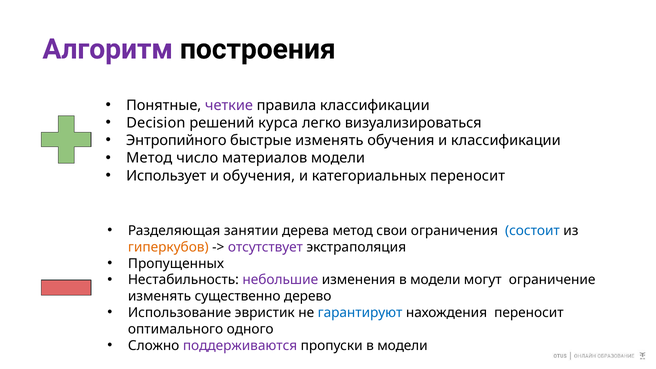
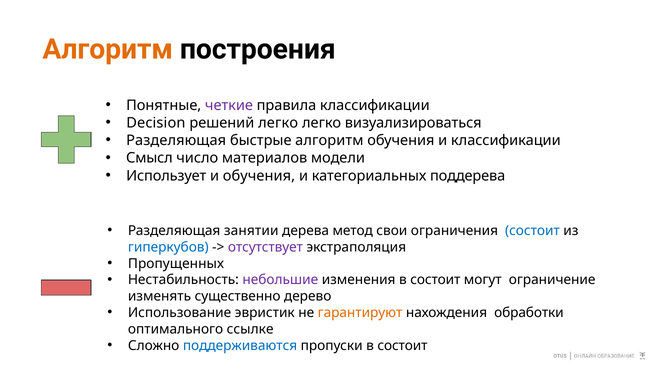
Алгоритм at (108, 49) colour: purple -> orange
решений курса: курса -> легко
Энтропийного at (176, 141): Энтропийного -> Разделяющая
быстрые изменять: изменять -> алгоритм
Метод at (149, 158): Метод -> Смысл
категориальных переносит: переносит -> поддерева
гиперкубов colour: orange -> blue
изменения в модели: модели -> состоит
гарантируют colour: blue -> orange
нахождения переносит: переносит -> обработки
одного: одного -> ссылке
поддерживаются colour: purple -> blue
пропуски в модели: модели -> состоит
